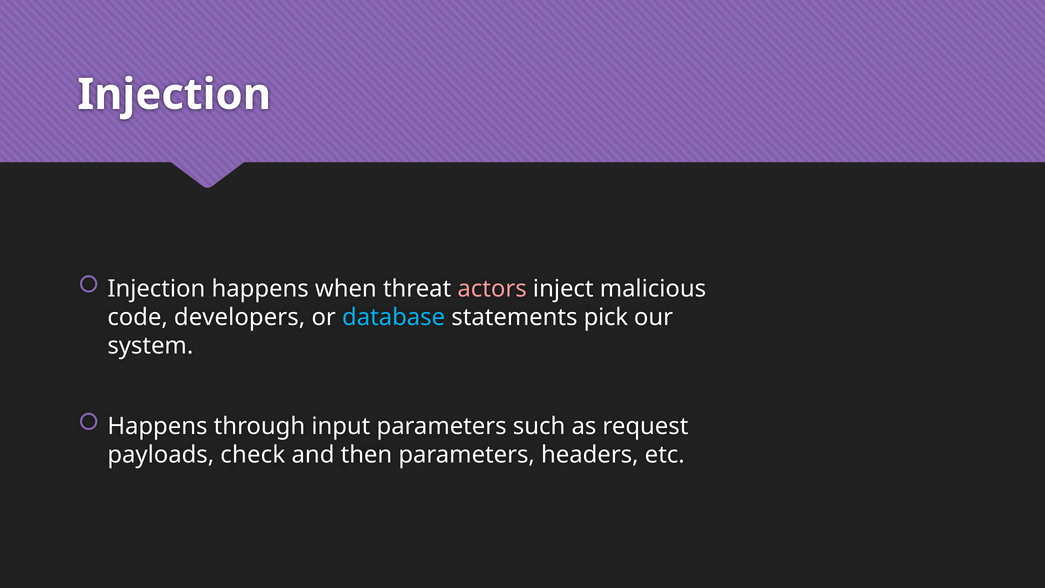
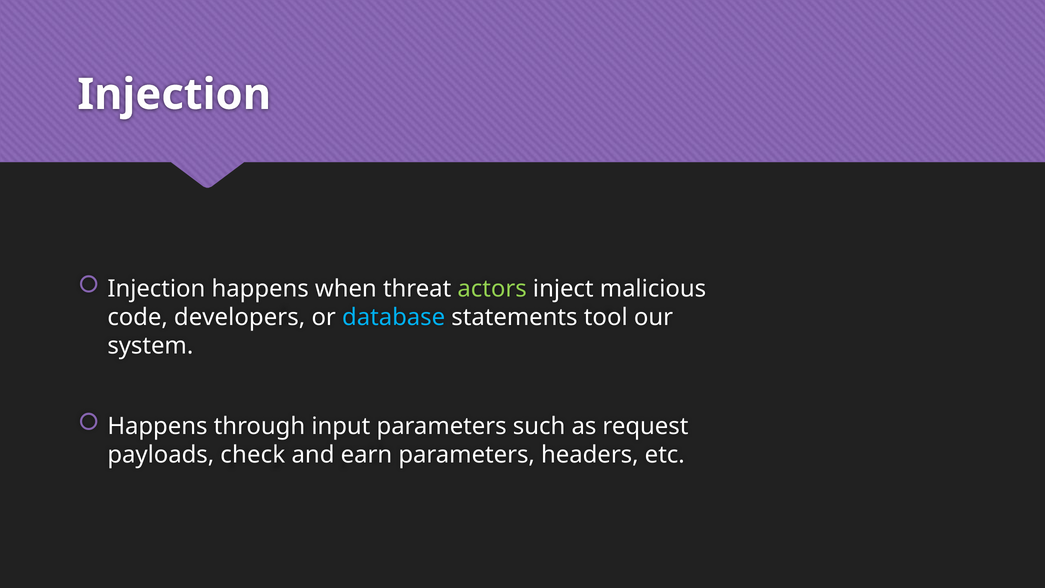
actors colour: pink -> light green
pick: pick -> tool
then: then -> earn
